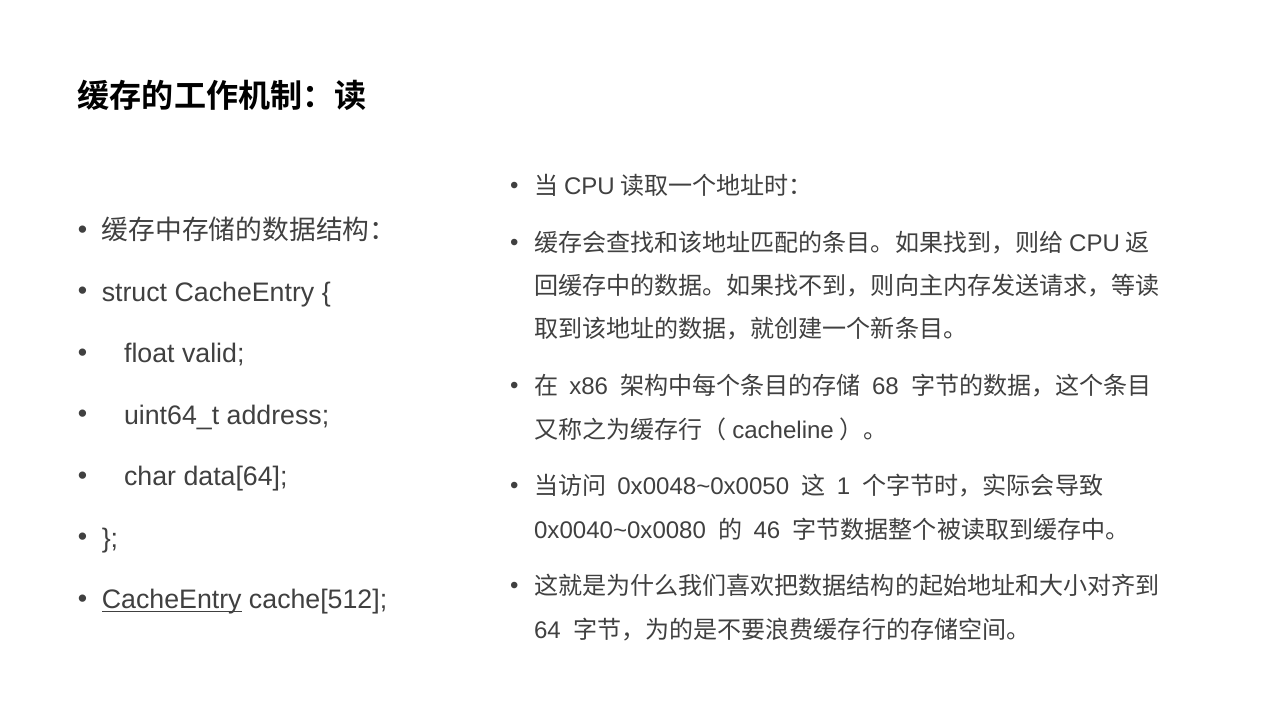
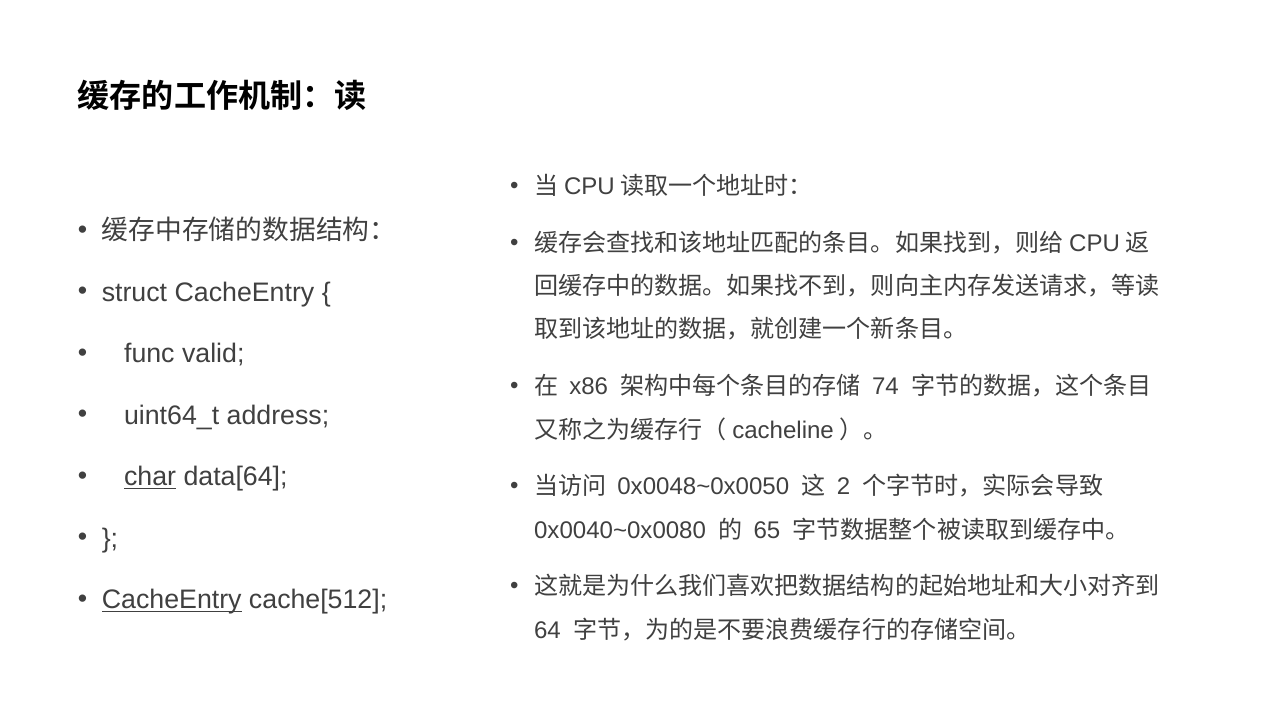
float: float -> func
68: 68 -> 74
char underline: none -> present
1: 1 -> 2
46: 46 -> 65
